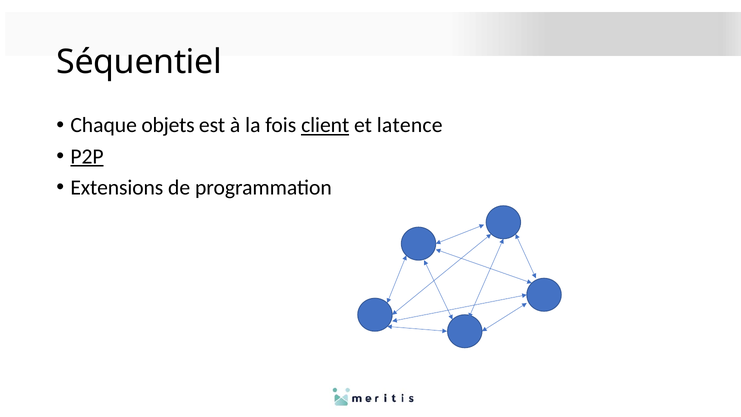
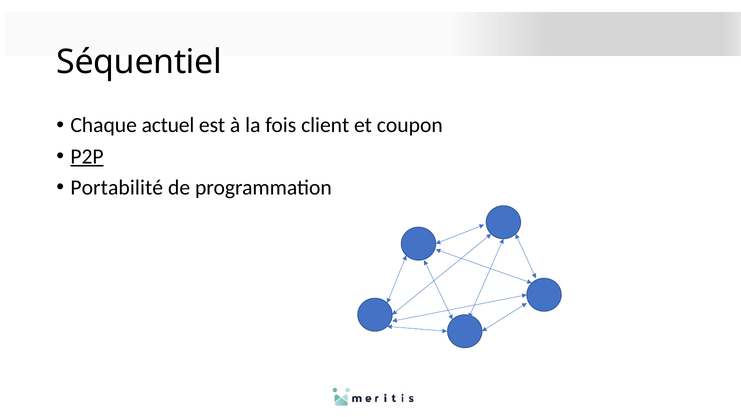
objets: objets -> actuel
client underline: present -> none
latence: latence -> coupon
Extensions: Extensions -> Portabilité
